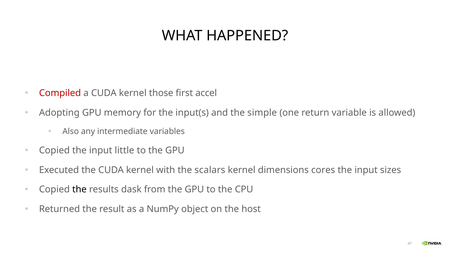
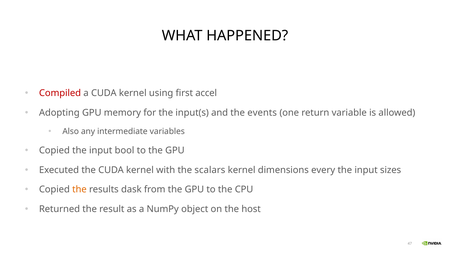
those: those -> using
simple: simple -> events
little: little -> bool
cores: cores -> every
the at (79, 190) colour: black -> orange
